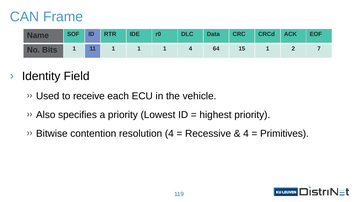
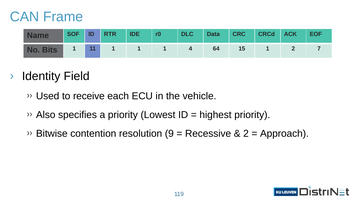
resolution 4: 4 -> 9
4 at (246, 133): 4 -> 2
Primitives: Primitives -> Approach
